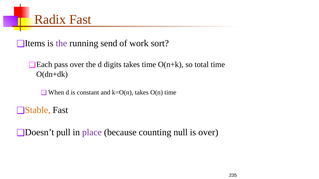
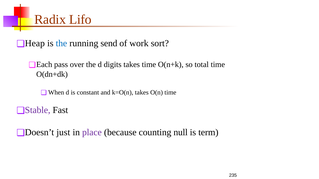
Radix Fast: Fast -> Lifo
Items: Items -> Heap
the at (61, 43) colour: purple -> blue
Stable colour: orange -> purple
pull: pull -> just
is over: over -> term
